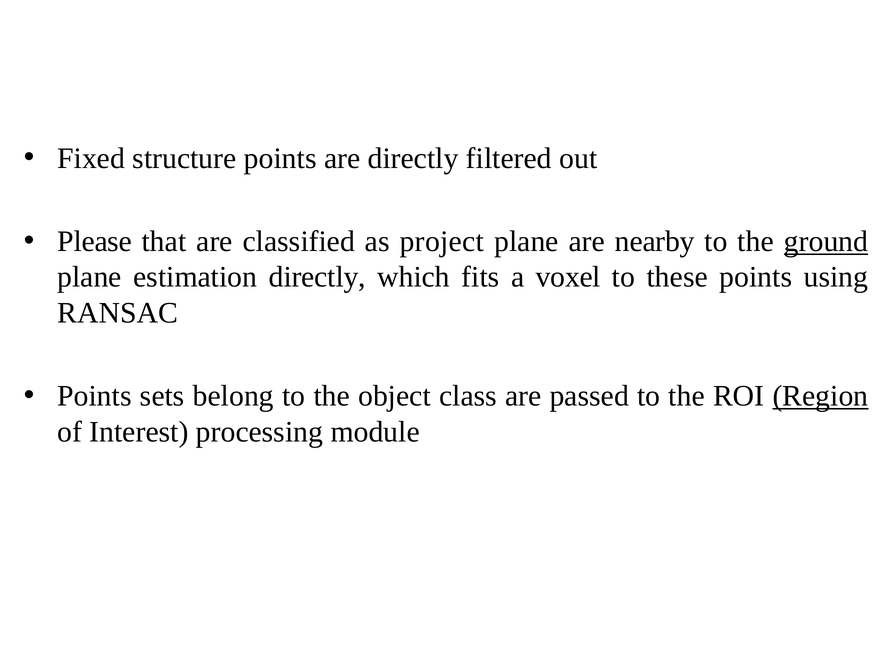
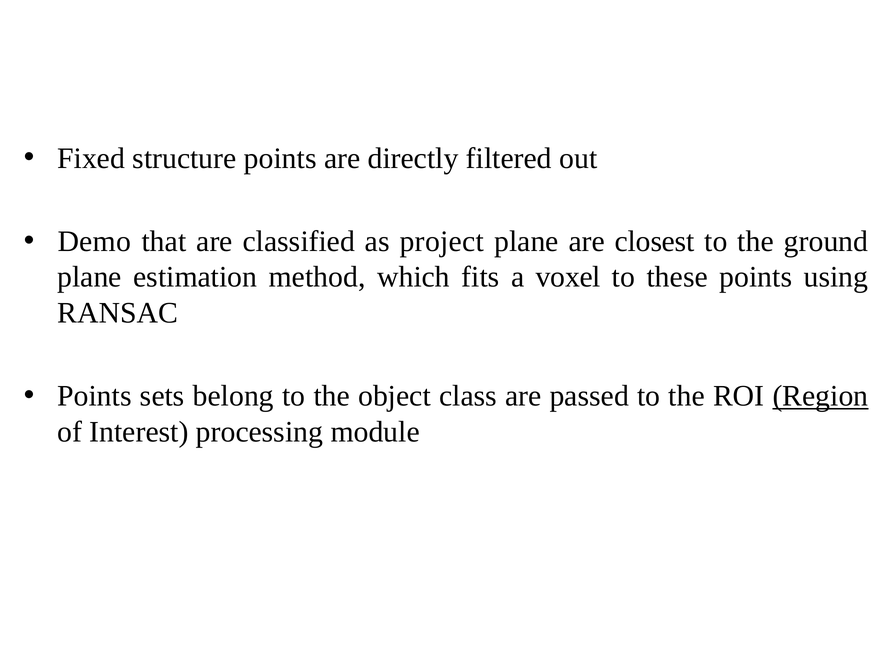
Please: Please -> Demo
nearby: nearby -> closest
ground underline: present -> none
estimation directly: directly -> method
